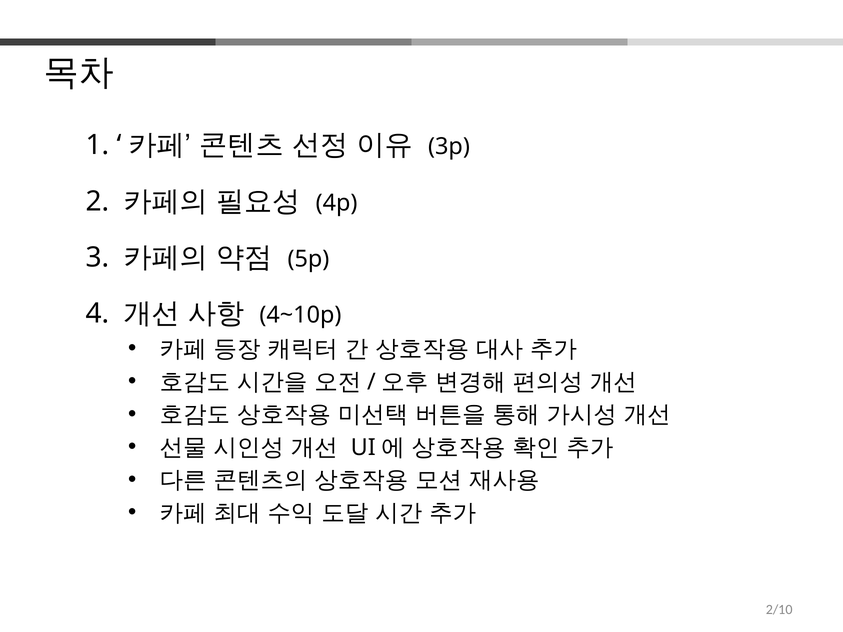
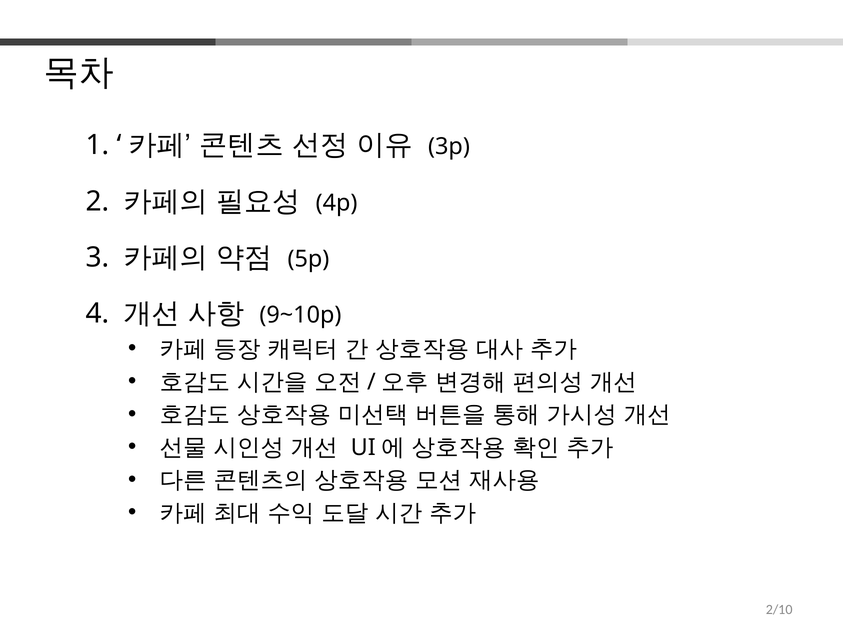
4~10p: 4~10p -> 9~10p
